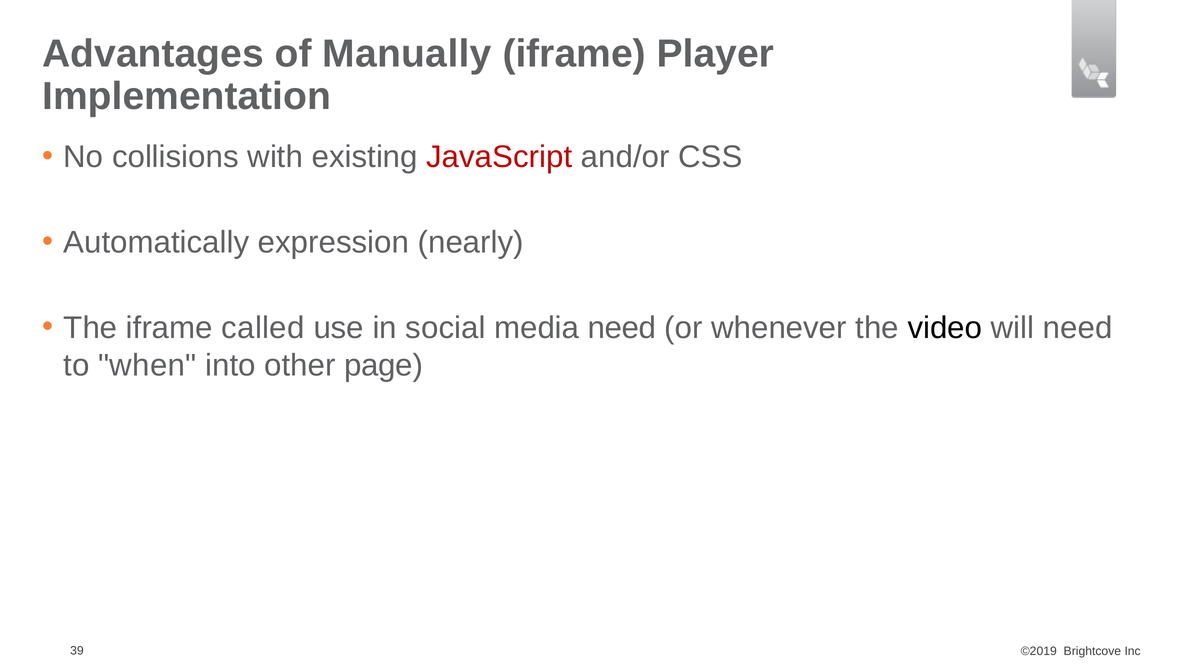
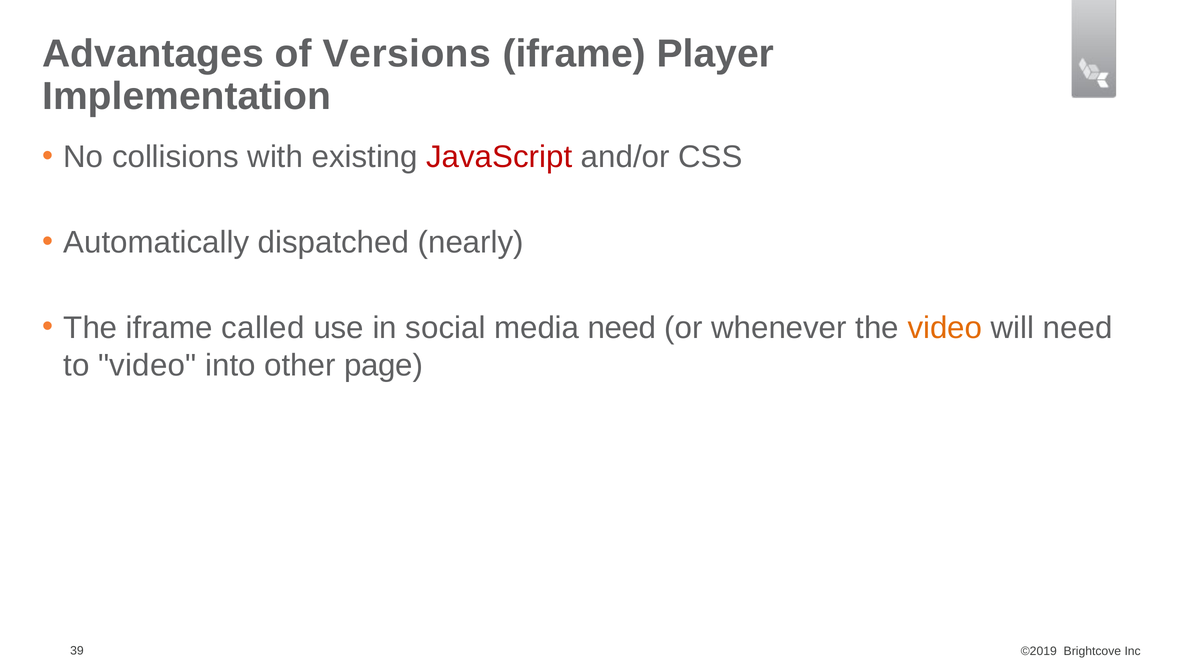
Manually: Manually -> Versions
expression: expression -> dispatched
video at (945, 328) colour: black -> orange
to when: when -> video
